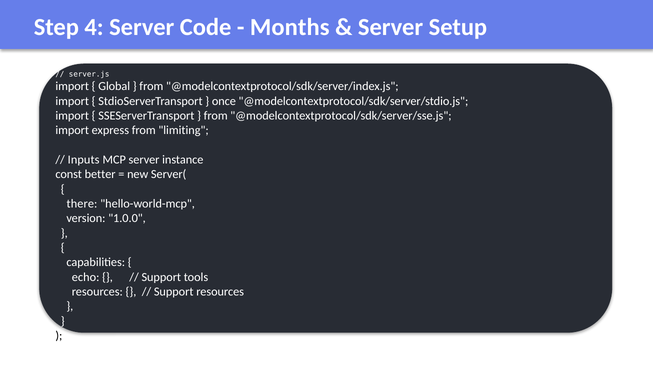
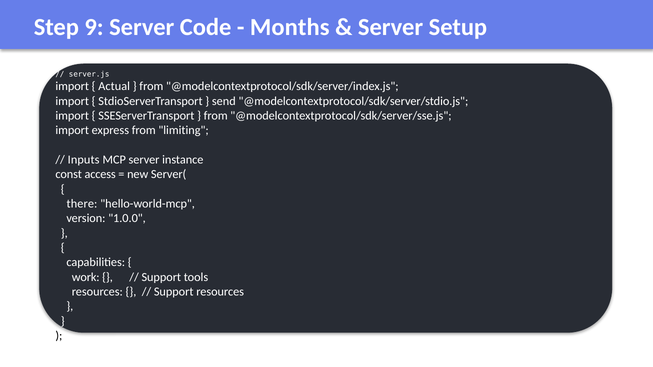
4: 4 -> 9
Global: Global -> Actual
once: once -> send
better: better -> access
echo: echo -> work
